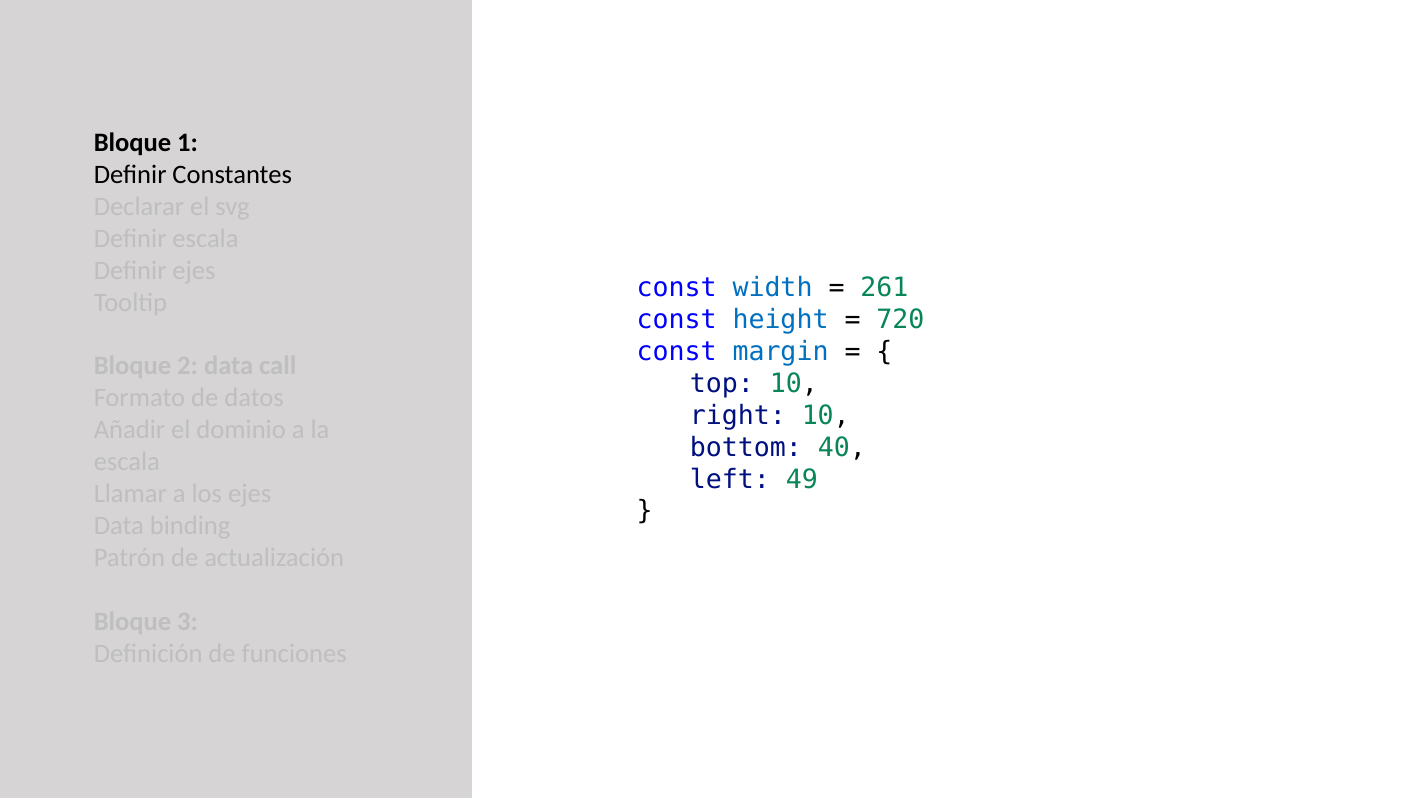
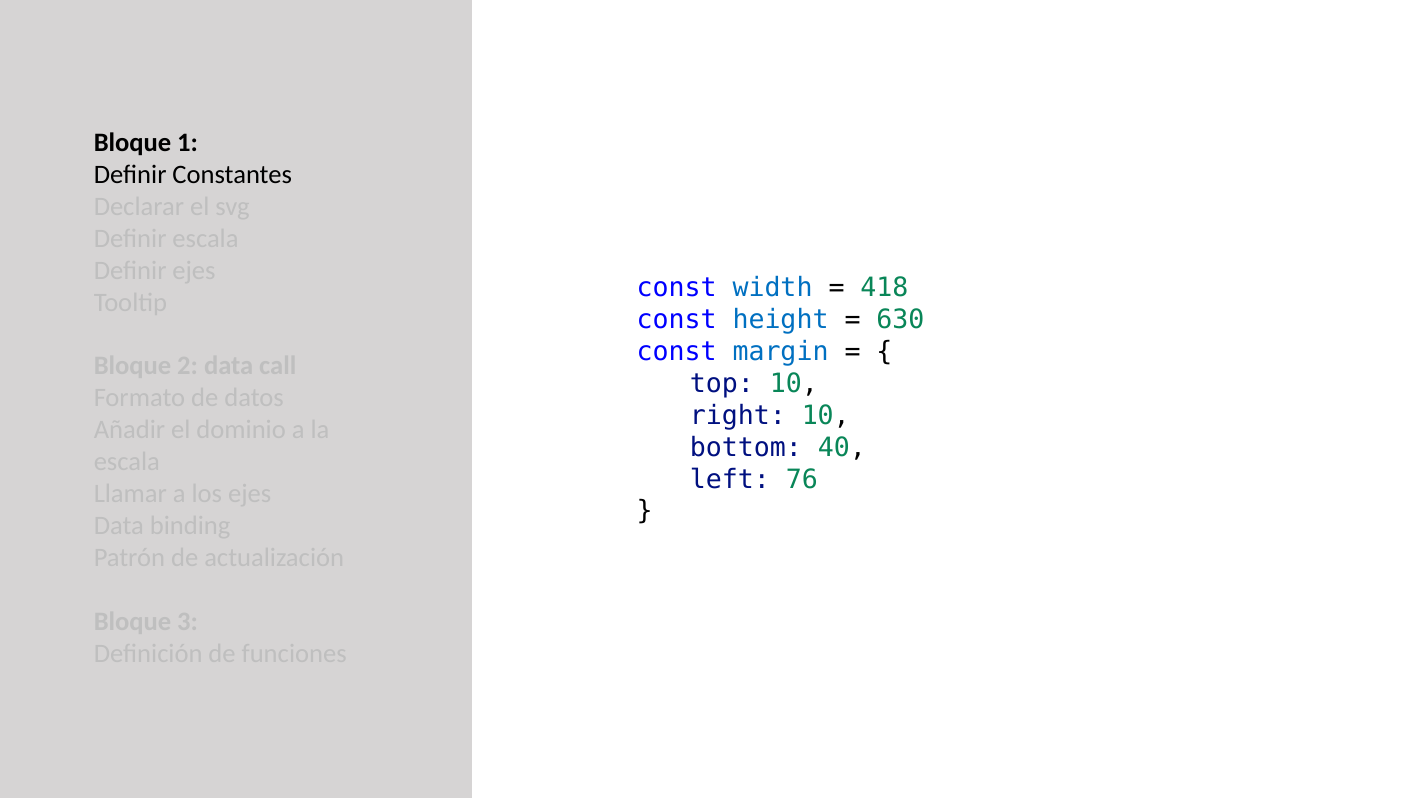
261: 261 -> 418
720: 720 -> 630
49: 49 -> 76
